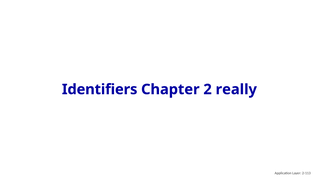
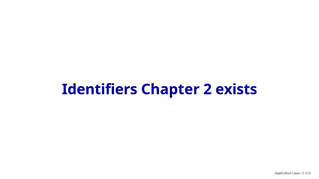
really: really -> exists
